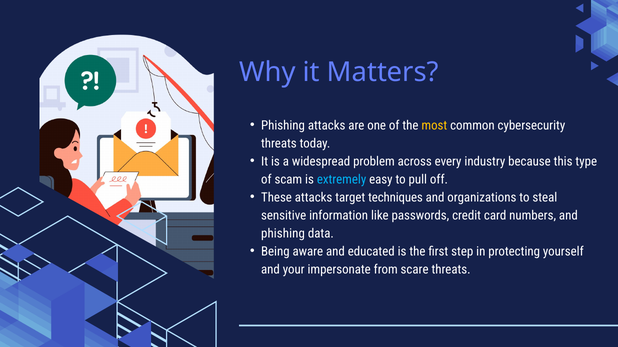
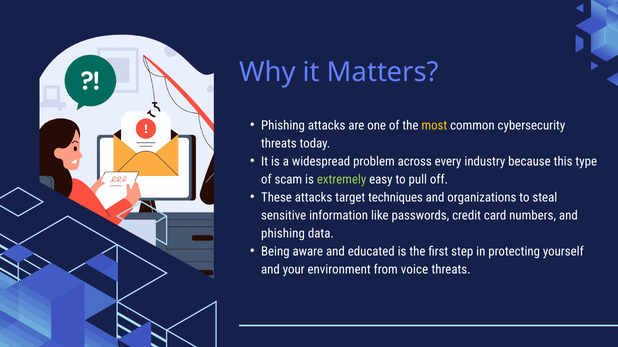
extremely colour: light blue -> light green
impersonate: impersonate -> environment
scare: scare -> voice
